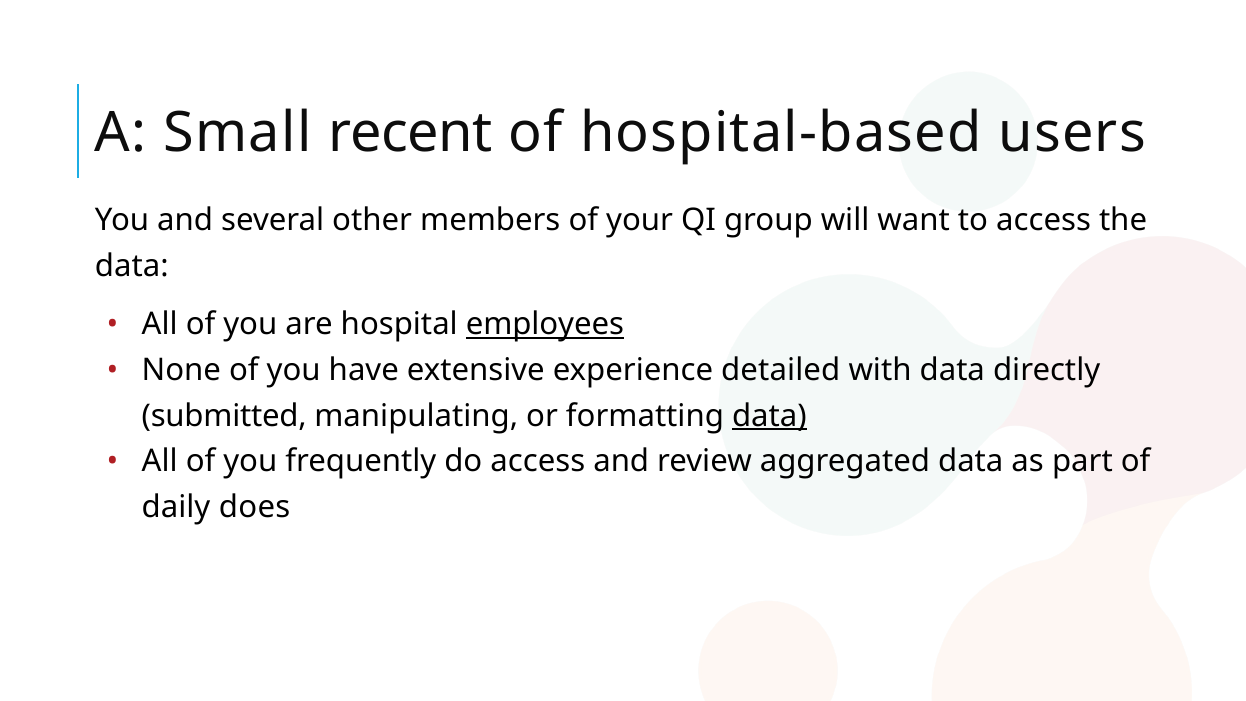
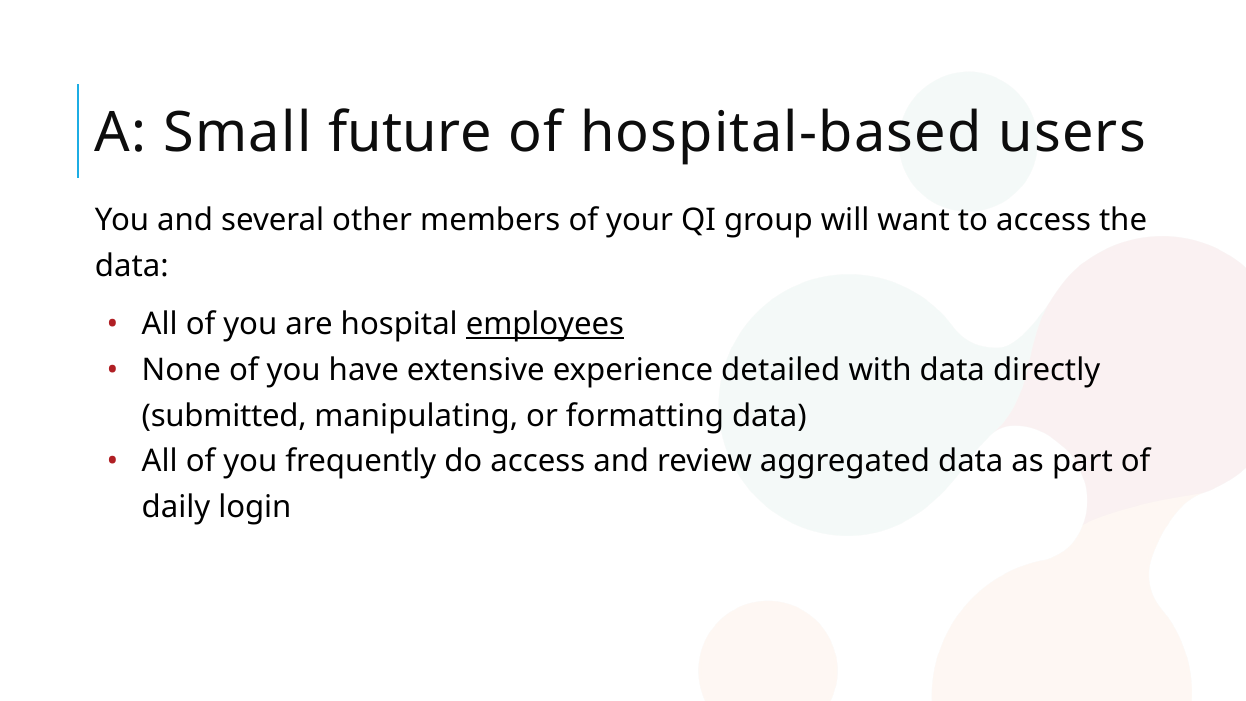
recent: recent -> future
data at (769, 416) underline: present -> none
does: does -> login
